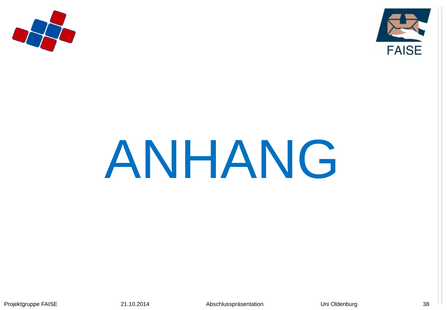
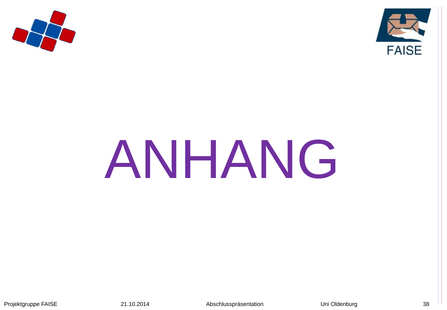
ANHANG colour: blue -> purple
